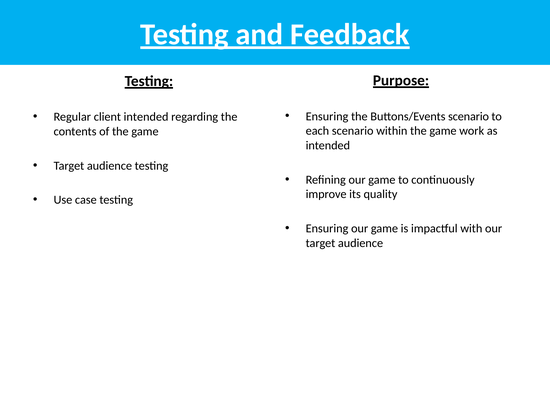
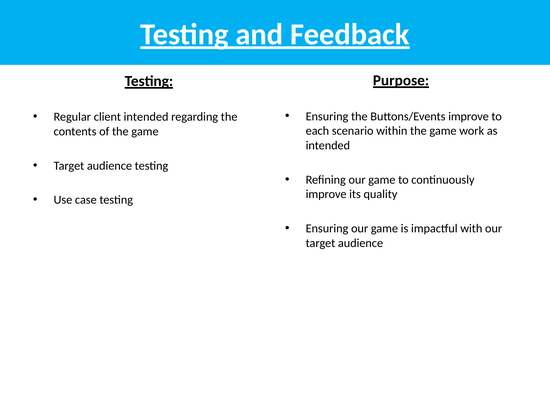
Buttons/Events scenario: scenario -> improve
